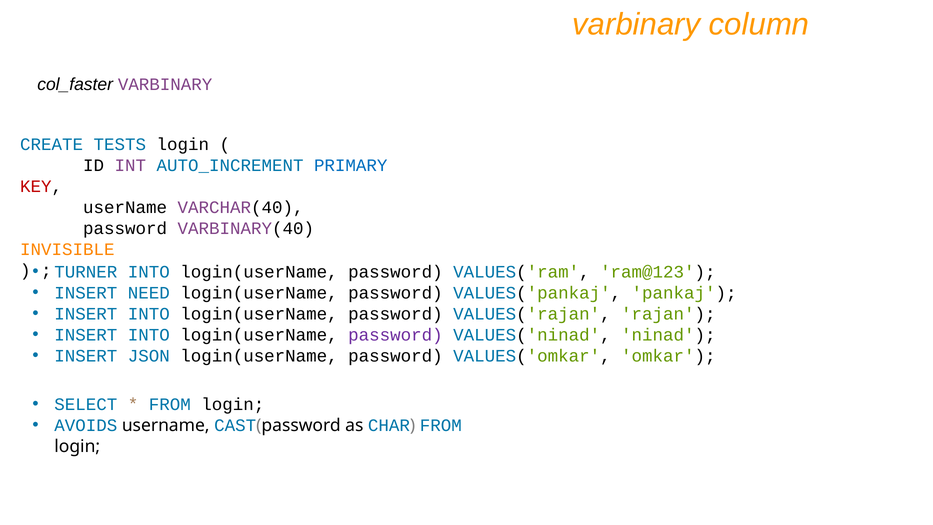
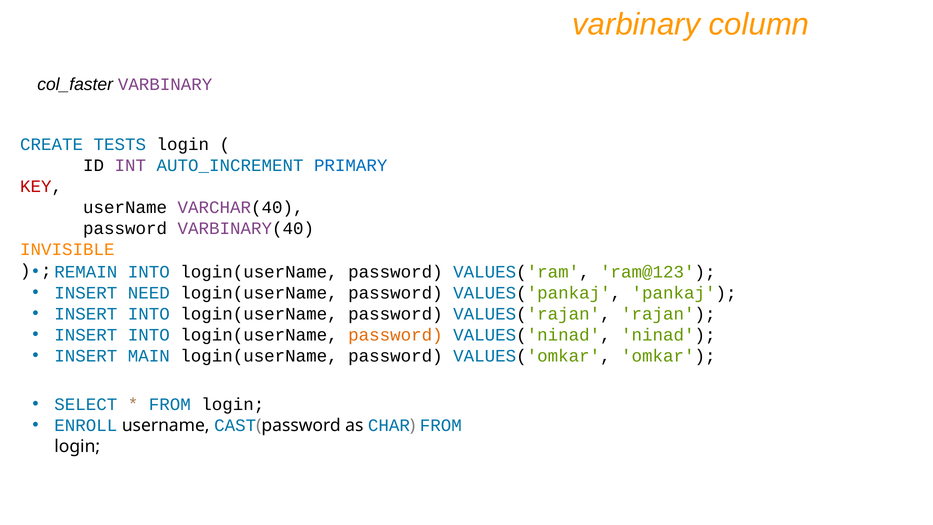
TURNER: TURNER -> REMAIN
password at (395, 335) colour: purple -> orange
JSON: JSON -> MAIN
AVOIDS: AVOIDS -> ENROLL
